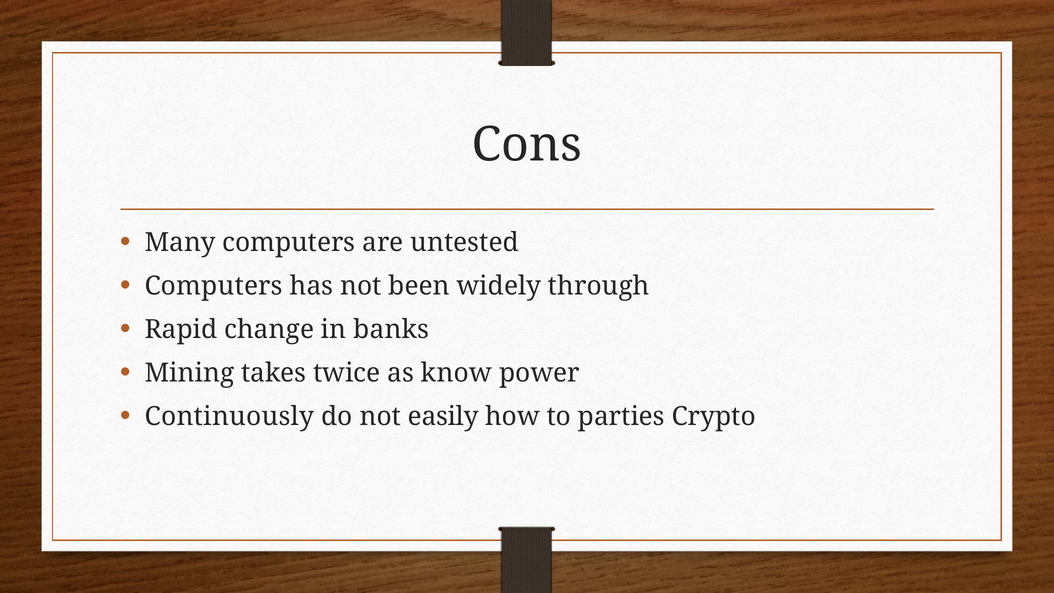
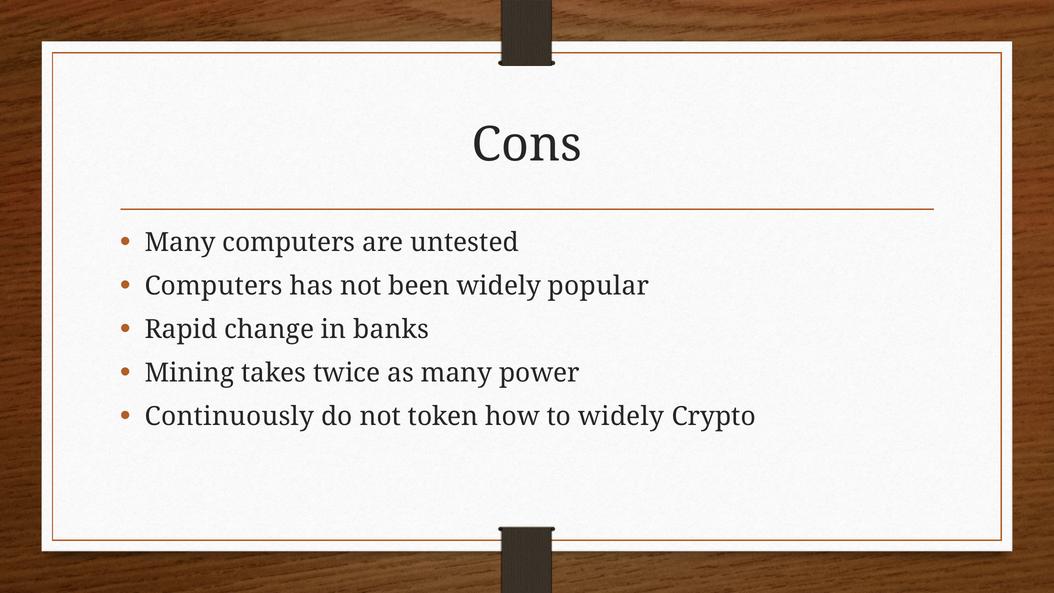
through: through -> popular
as know: know -> many
easily: easily -> token
to parties: parties -> widely
